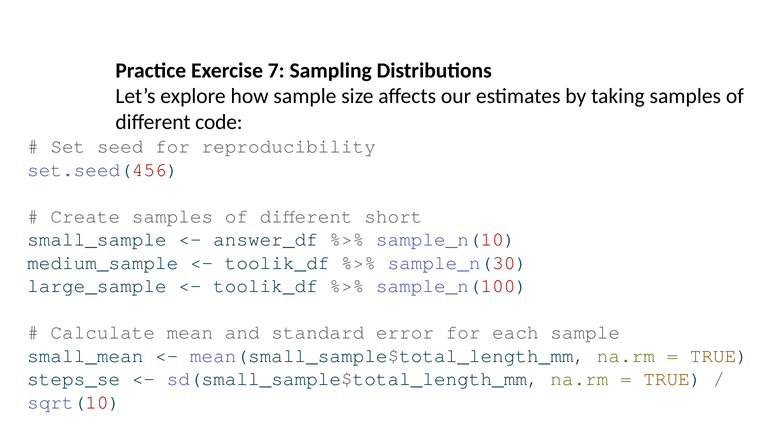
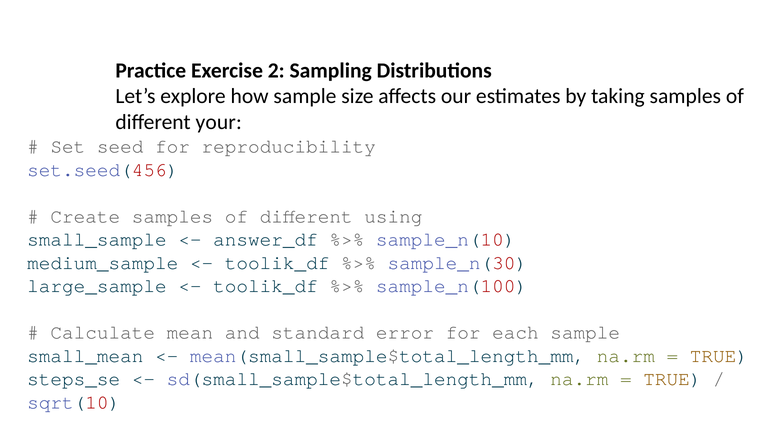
Exercise 7: 7 -> 2
code: code -> your
short: short -> using
